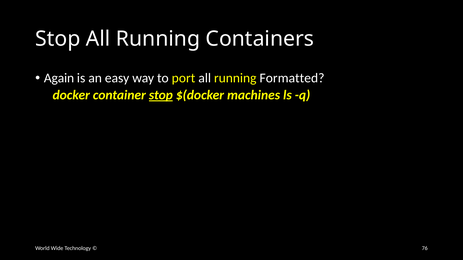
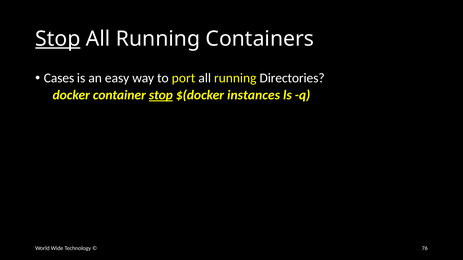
Stop at (58, 39) underline: none -> present
Again: Again -> Cases
Formatted: Formatted -> Directories
machines: machines -> instances
